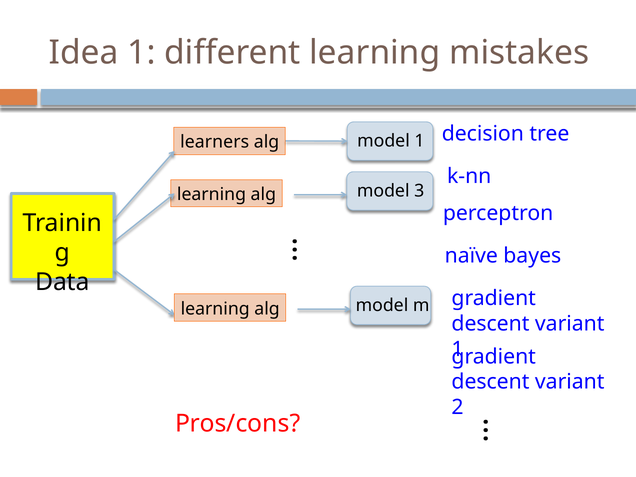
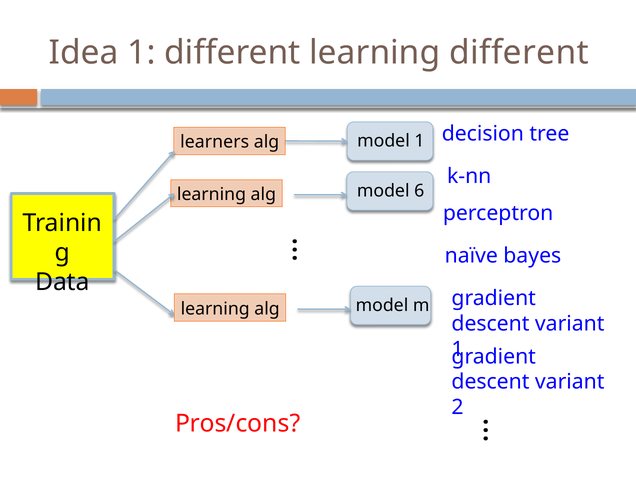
learning mistakes: mistakes -> different
3: 3 -> 6
